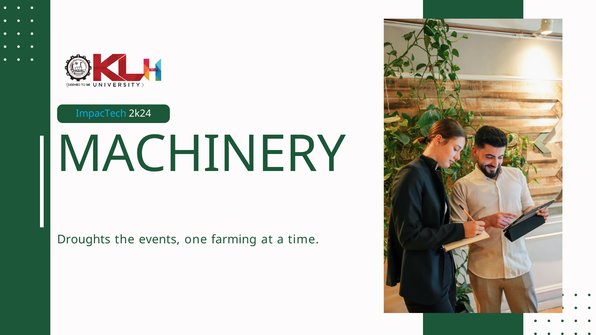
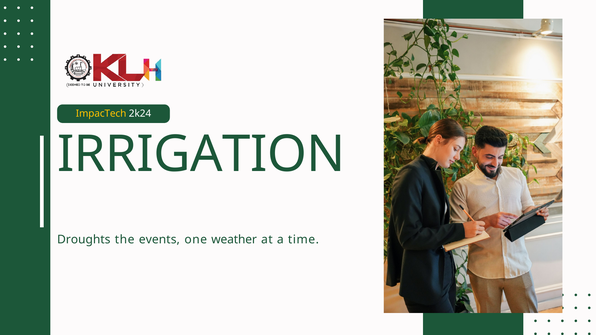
ImpacTech colour: light blue -> yellow
MACHINERY: MACHINERY -> IRRIGATION
farming: farming -> weather
